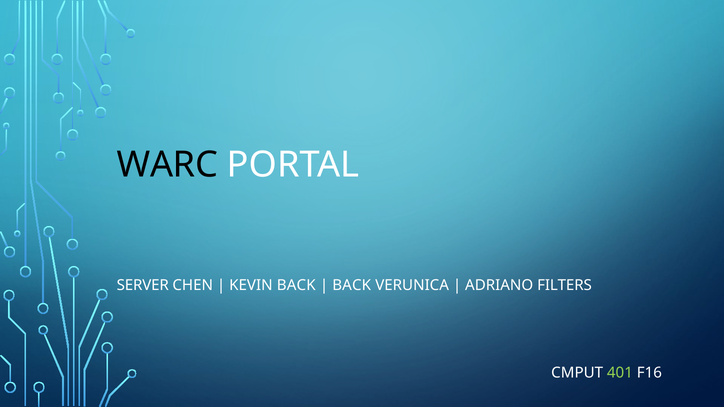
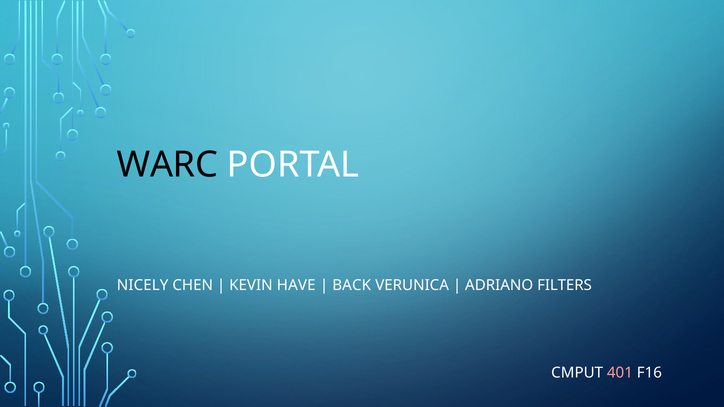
SERVER: SERVER -> NICELY
KEVIN BACK: BACK -> HAVE
401 colour: light green -> pink
